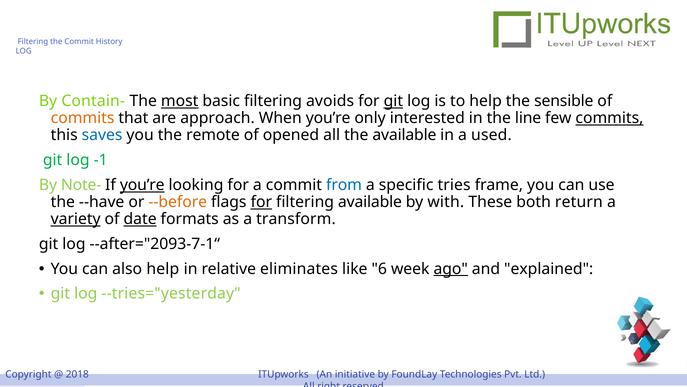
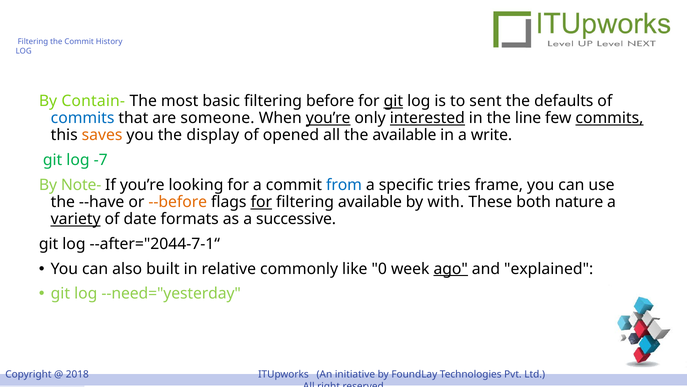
most underline: present -> none
avoids: avoids -> before
to help: help -> sent
sensible: sensible -> defaults
commits at (83, 118) colour: orange -> blue
approach: approach -> someone
you’re at (328, 118) underline: none -> present
interested underline: none -> present
saves colour: blue -> orange
remote: remote -> display
used: used -> write
-1: -1 -> -7
you’re at (142, 185) underline: present -> none
return: return -> nature
date underline: present -> none
transform: transform -> successive
--after="2093-7-1“: --after="2093-7-1“ -> --after="2044-7-1“
also help: help -> built
eliminates: eliminates -> commonly
6: 6 -> 0
--tries="yesterday: --tries="yesterday -> --need="yesterday
